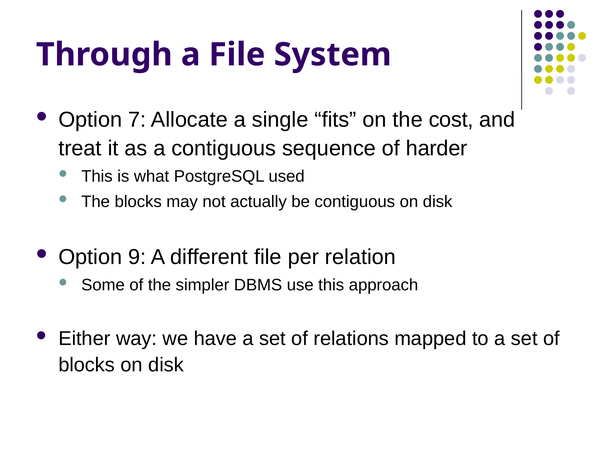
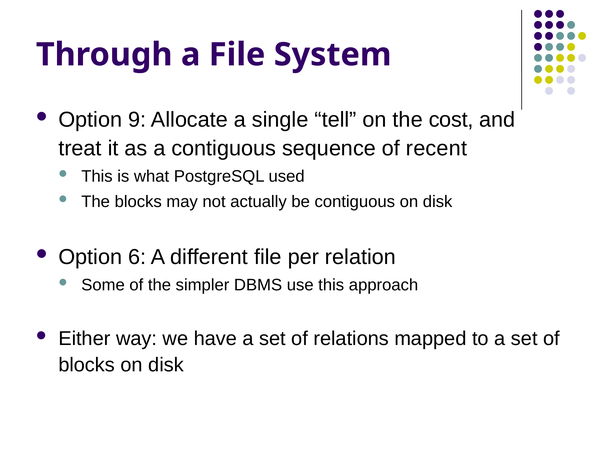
7: 7 -> 9
fits: fits -> tell
harder: harder -> recent
9: 9 -> 6
